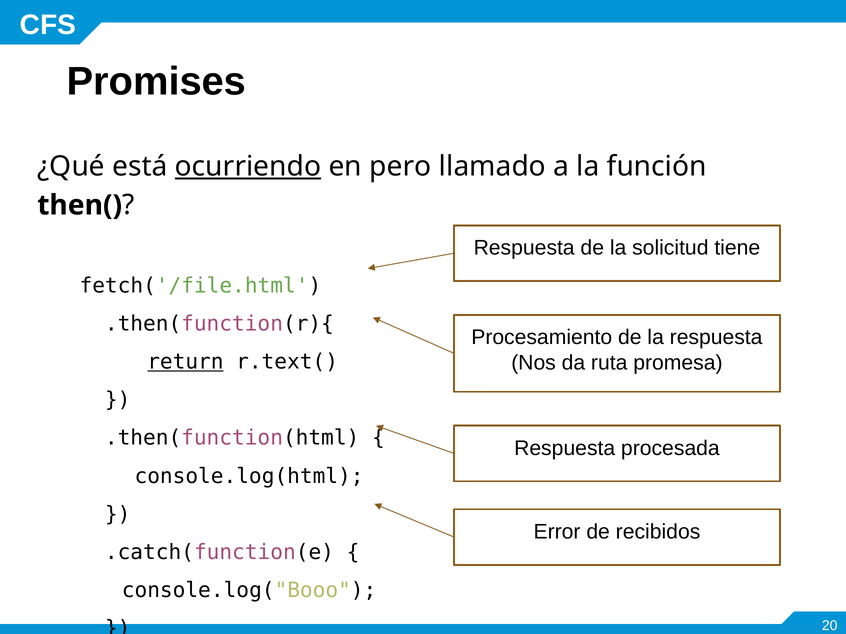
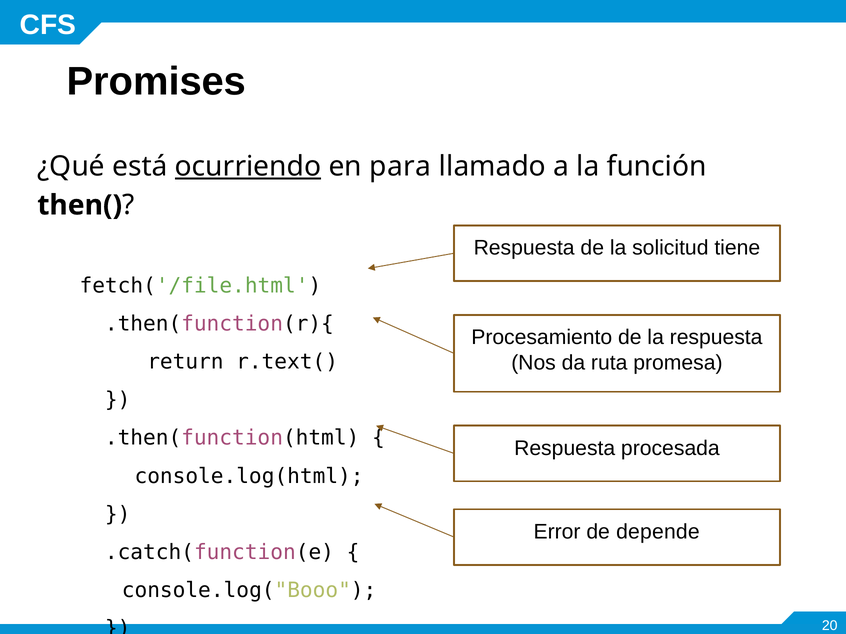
pero: pero -> para
return underline: present -> none
recibidos: recibidos -> depende
